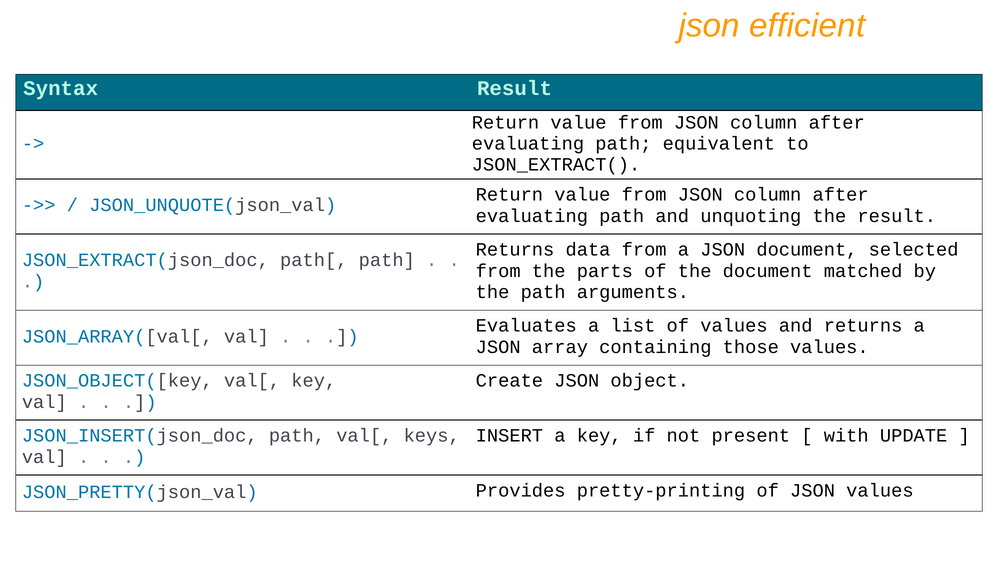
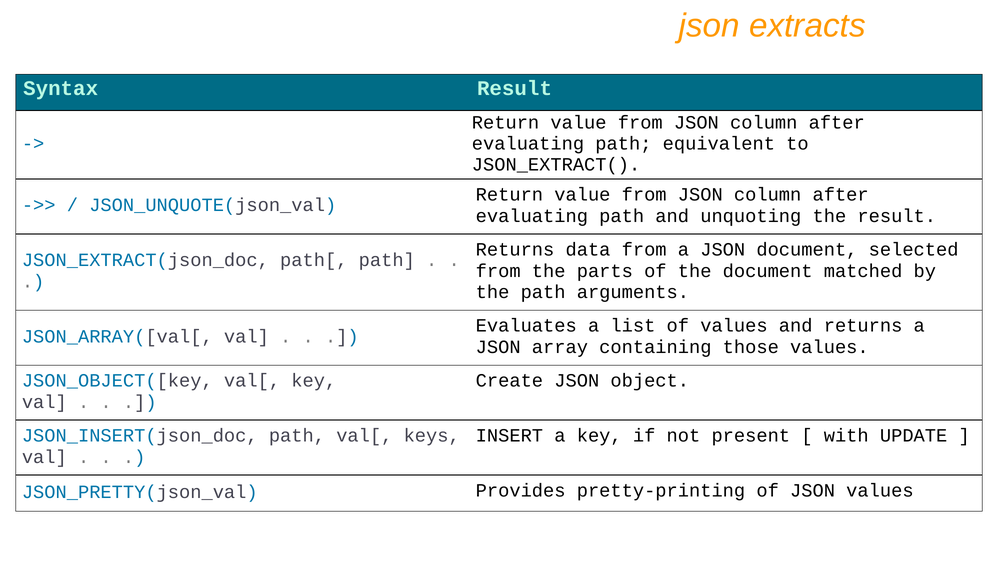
efficient: efficient -> extracts
